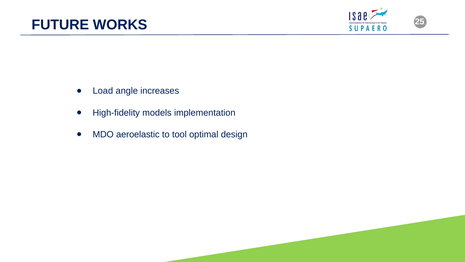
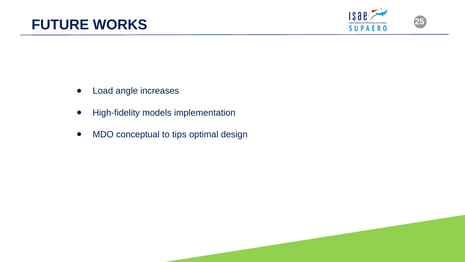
aeroelastic: aeroelastic -> conceptual
tool: tool -> tips
